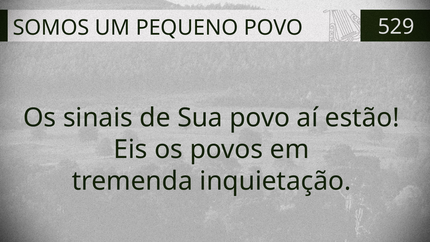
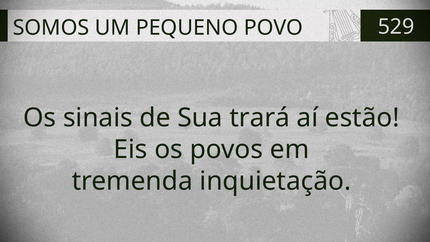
Sua povo: povo -> trará
